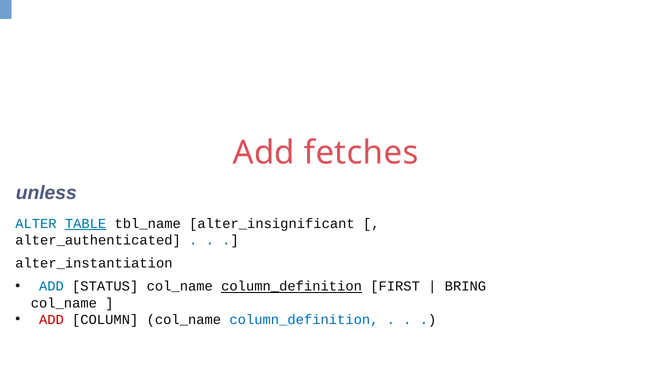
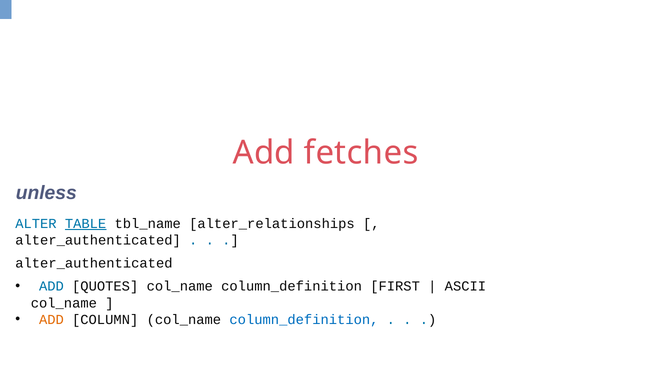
alter_insignificant: alter_insignificant -> alter_relationships
alter_instantiation at (94, 263): alter_instantiation -> alter_authenticated
STATUS: STATUS -> QUOTES
column_definition at (292, 286) underline: present -> none
BRING: BRING -> ASCII
ADD at (51, 319) colour: red -> orange
